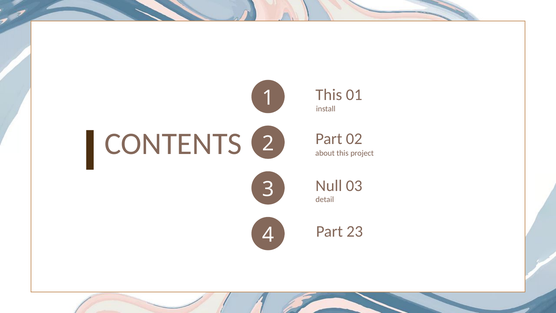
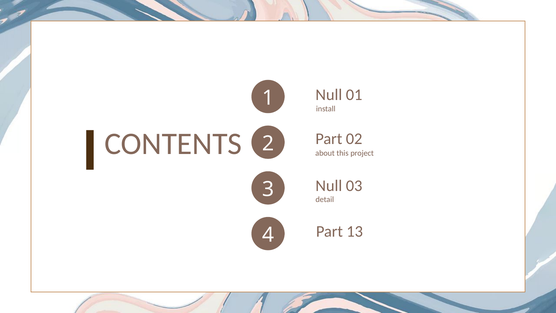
This at (329, 95): This -> Null
23: 23 -> 13
